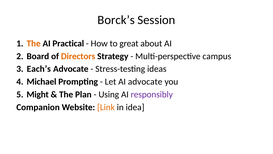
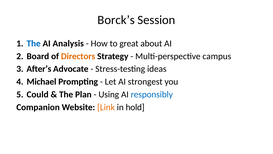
The at (34, 43) colour: orange -> blue
Practical: Practical -> Analysis
Each’s: Each’s -> After’s
AI advocate: advocate -> strongest
Might: Might -> Could
responsibly colour: purple -> blue
idea: idea -> hold
